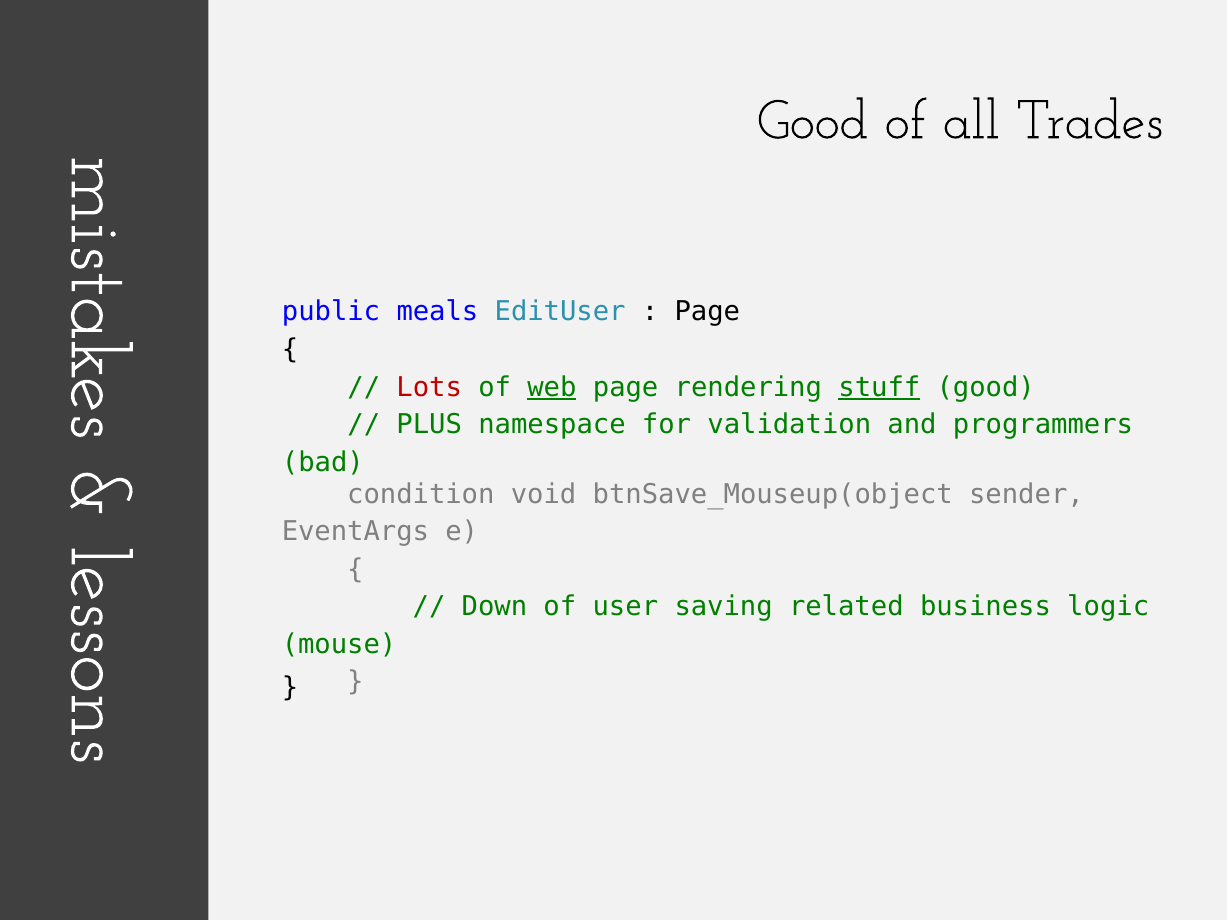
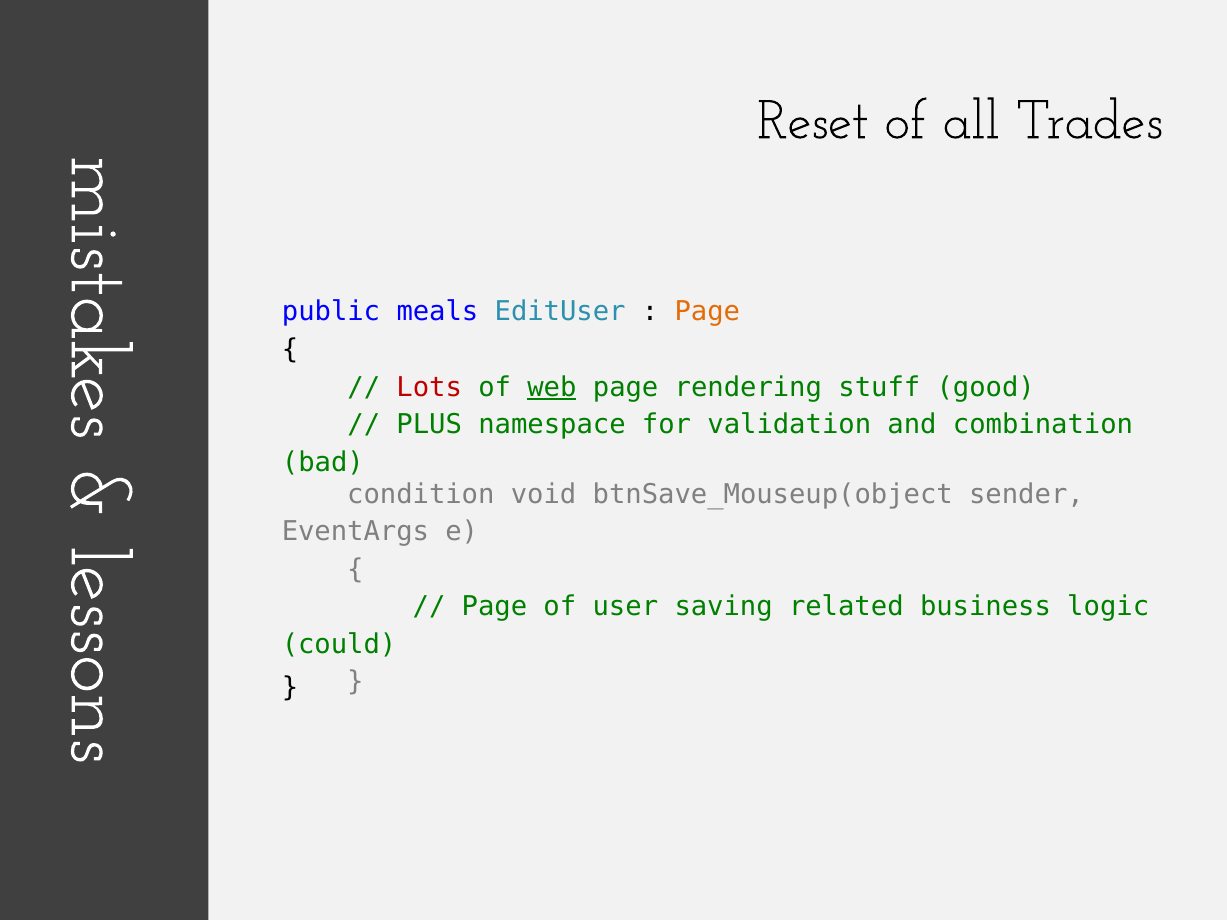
Good at (813, 120): Good -> Reset
Page at (707, 312) colour: black -> orange
stuff underline: present -> none
programmers: programmers -> combination
Down at (494, 607): Down -> Page
mouse: mouse -> could
